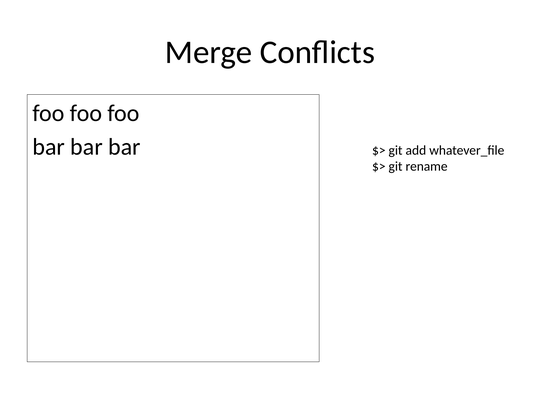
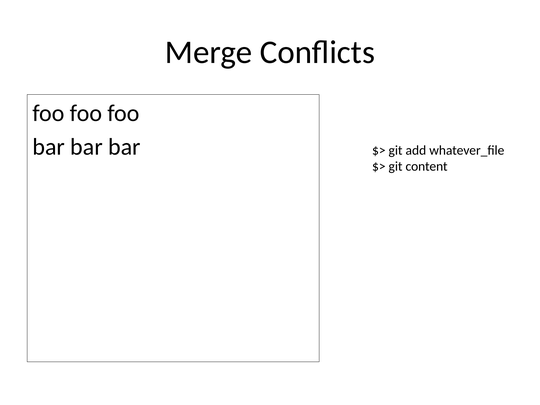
rename: rename -> content
